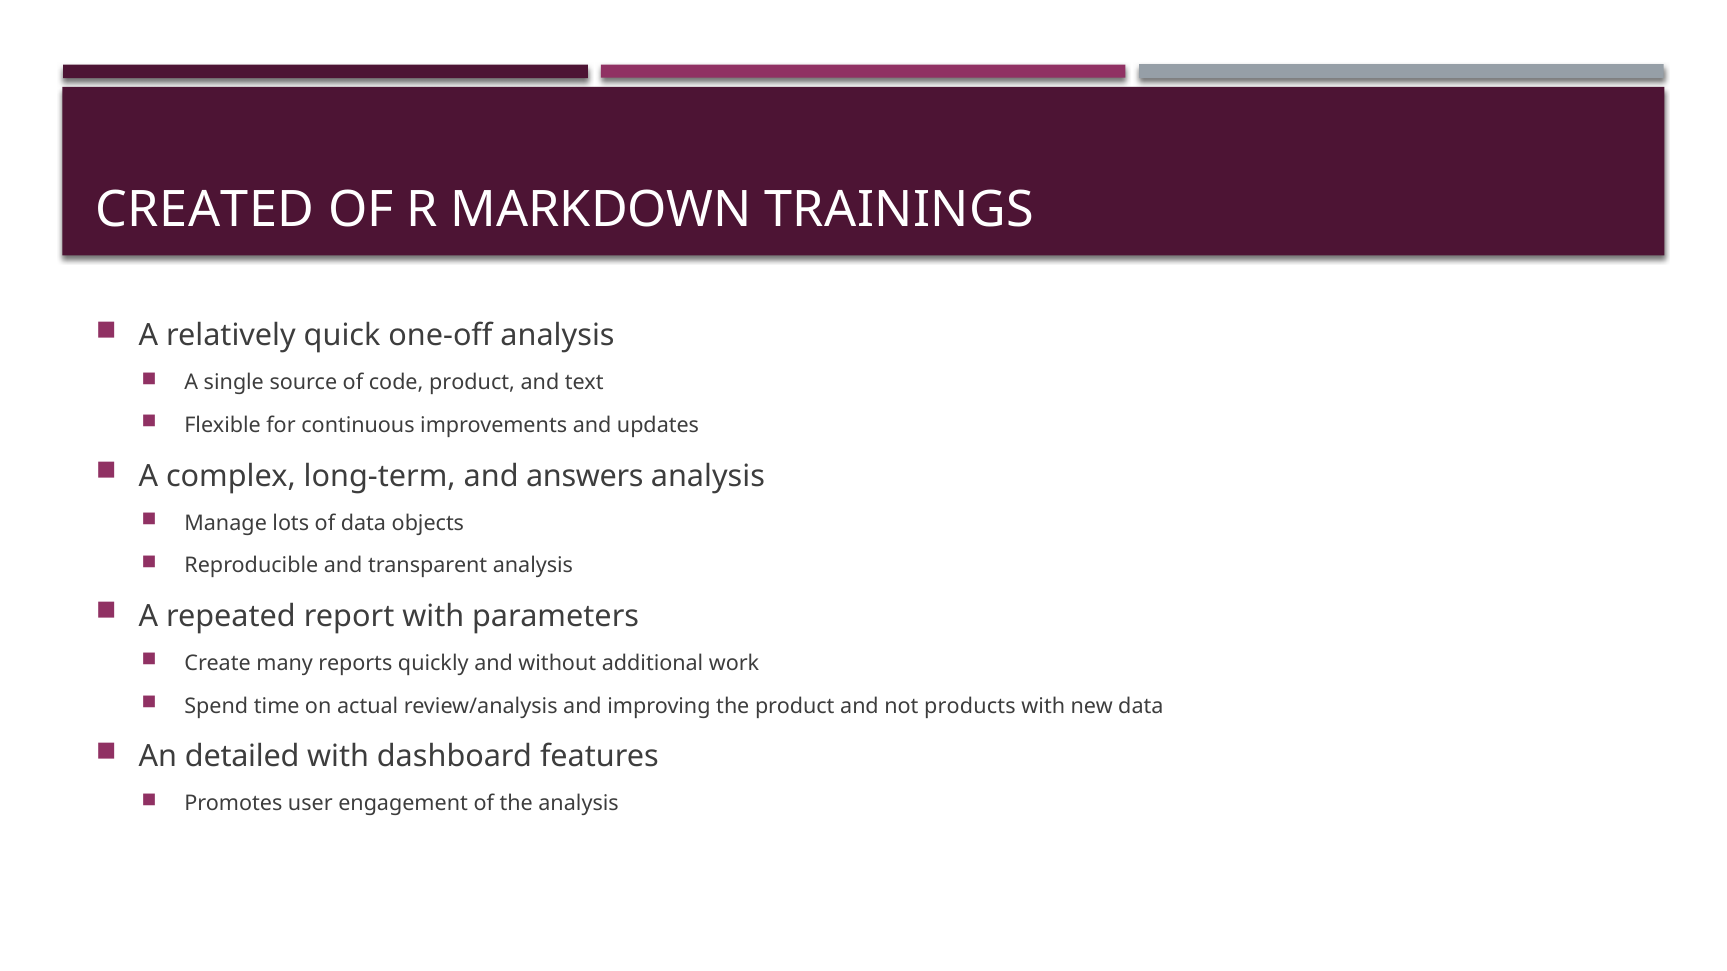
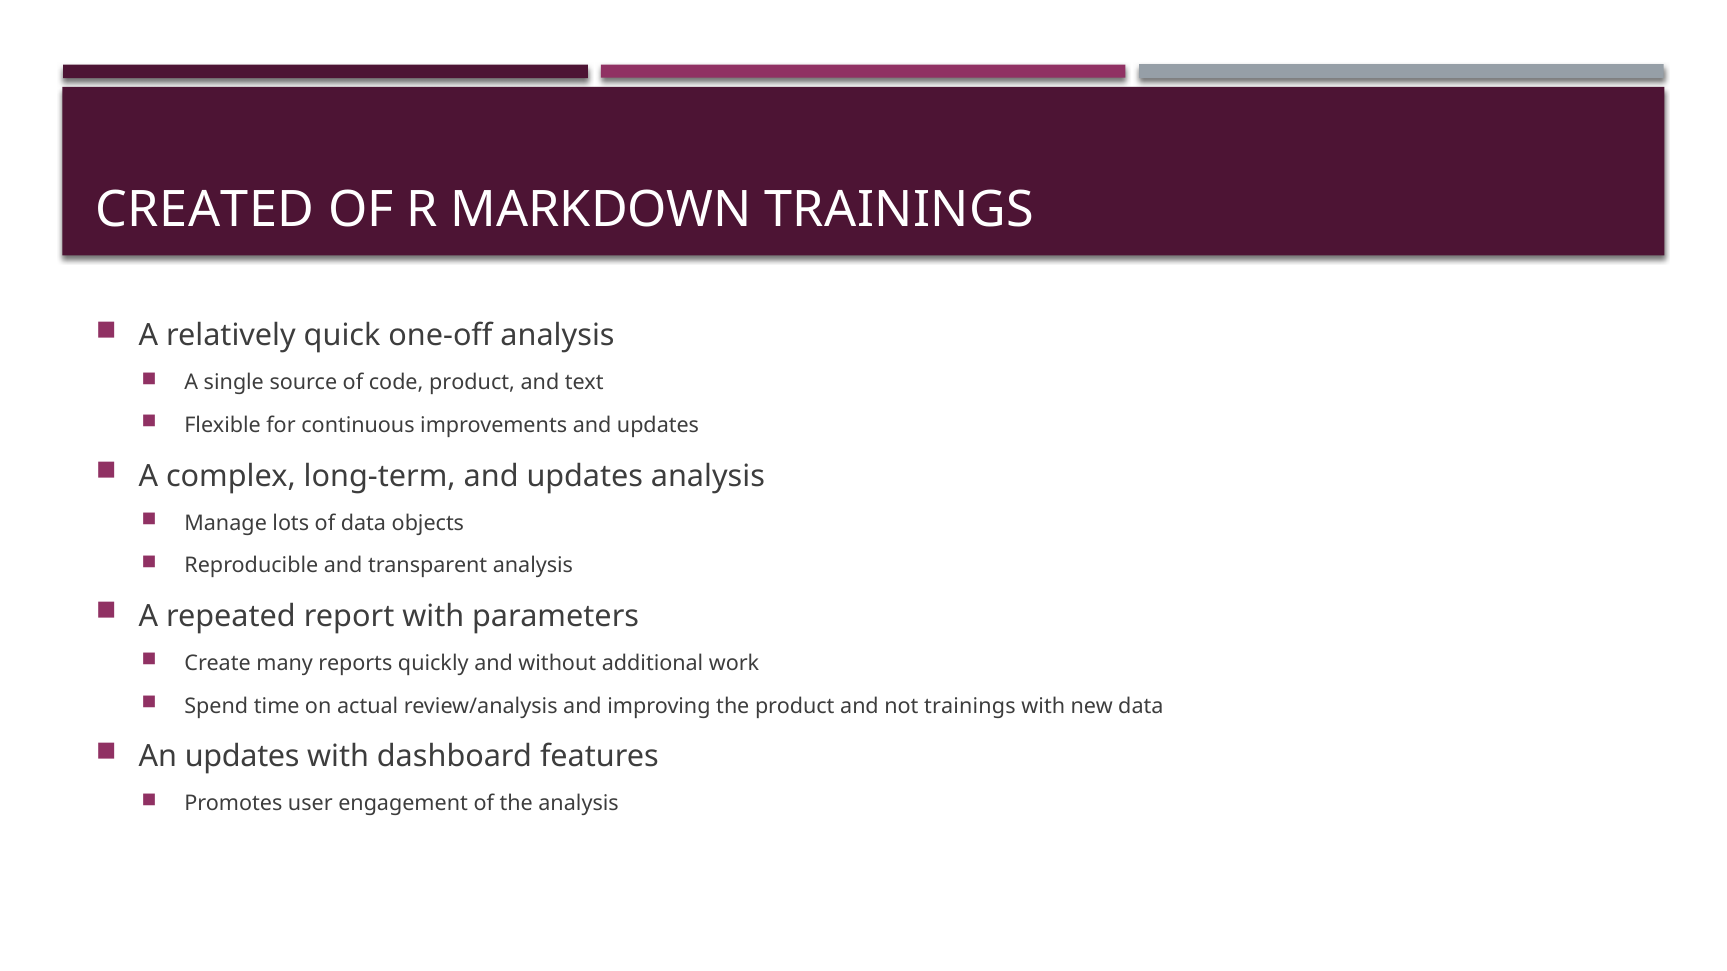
long-term and answers: answers -> updates
not products: products -> trainings
An detailed: detailed -> updates
